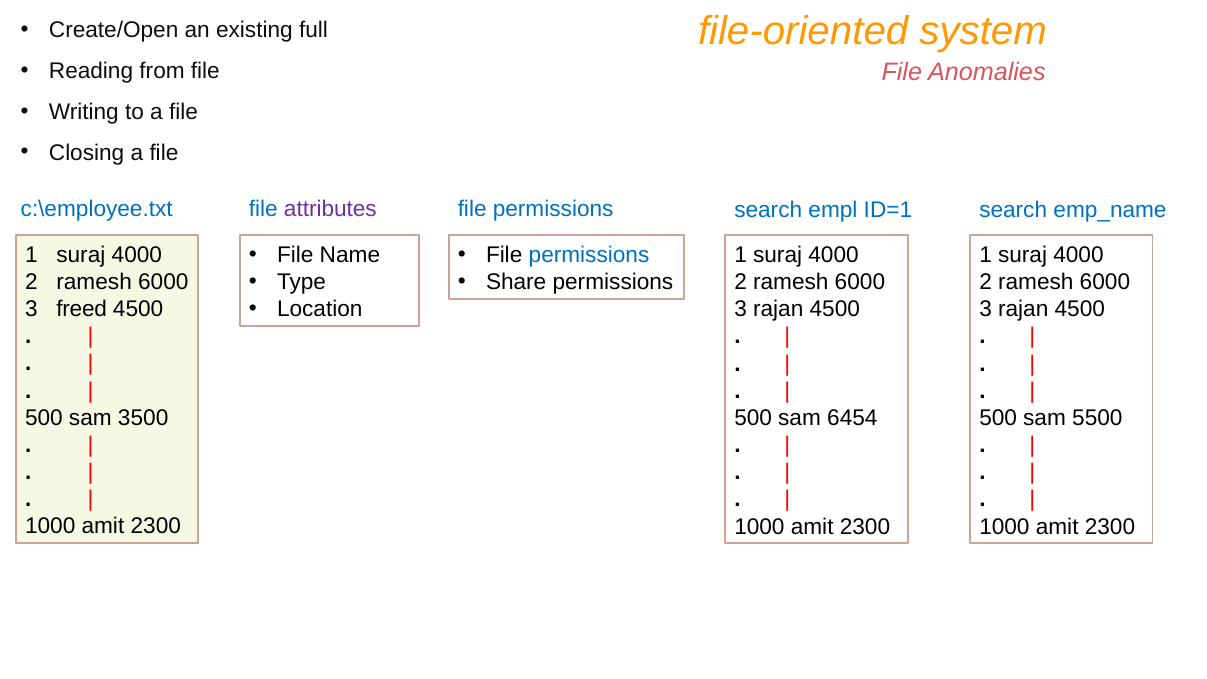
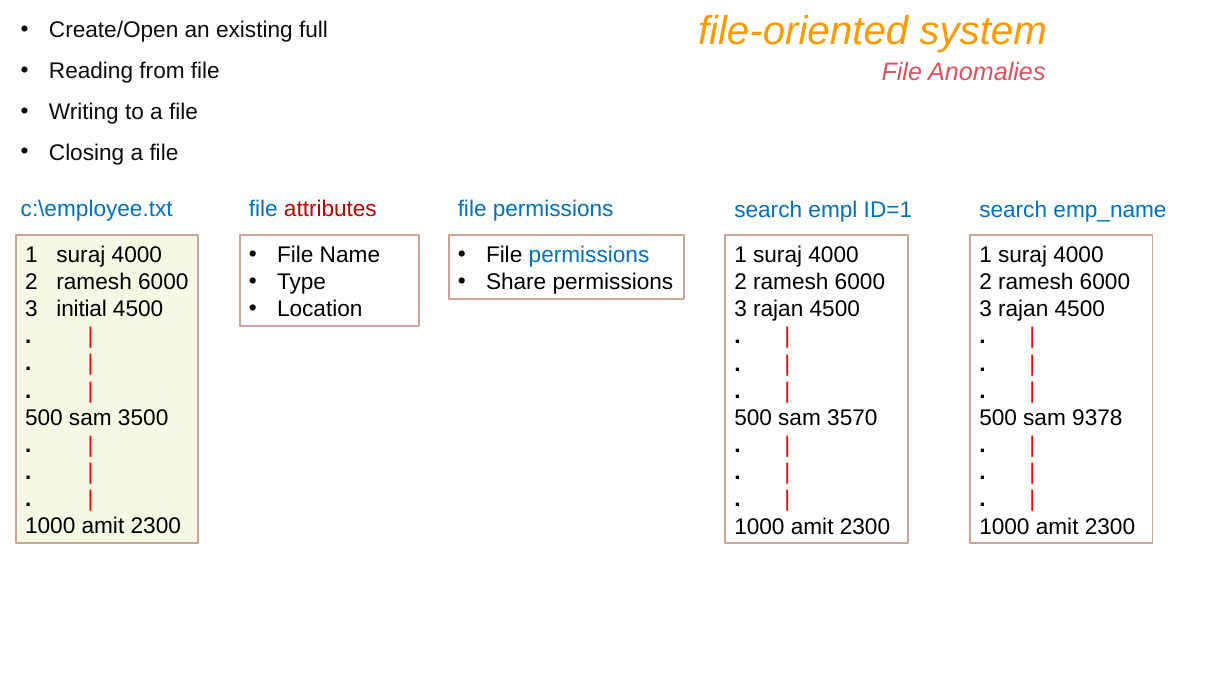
attributes colour: purple -> red
freed: freed -> initial
6454: 6454 -> 3570
5500: 5500 -> 9378
